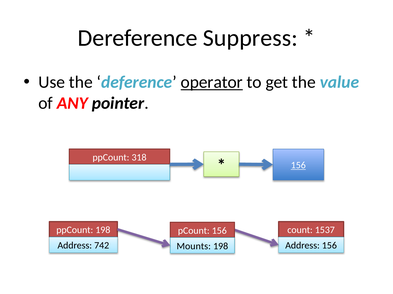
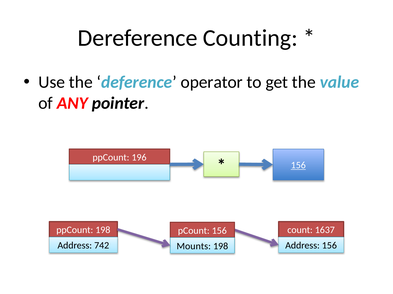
Suppress: Suppress -> Counting
operator underline: present -> none
318: 318 -> 196
1537: 1537 -> 1637
